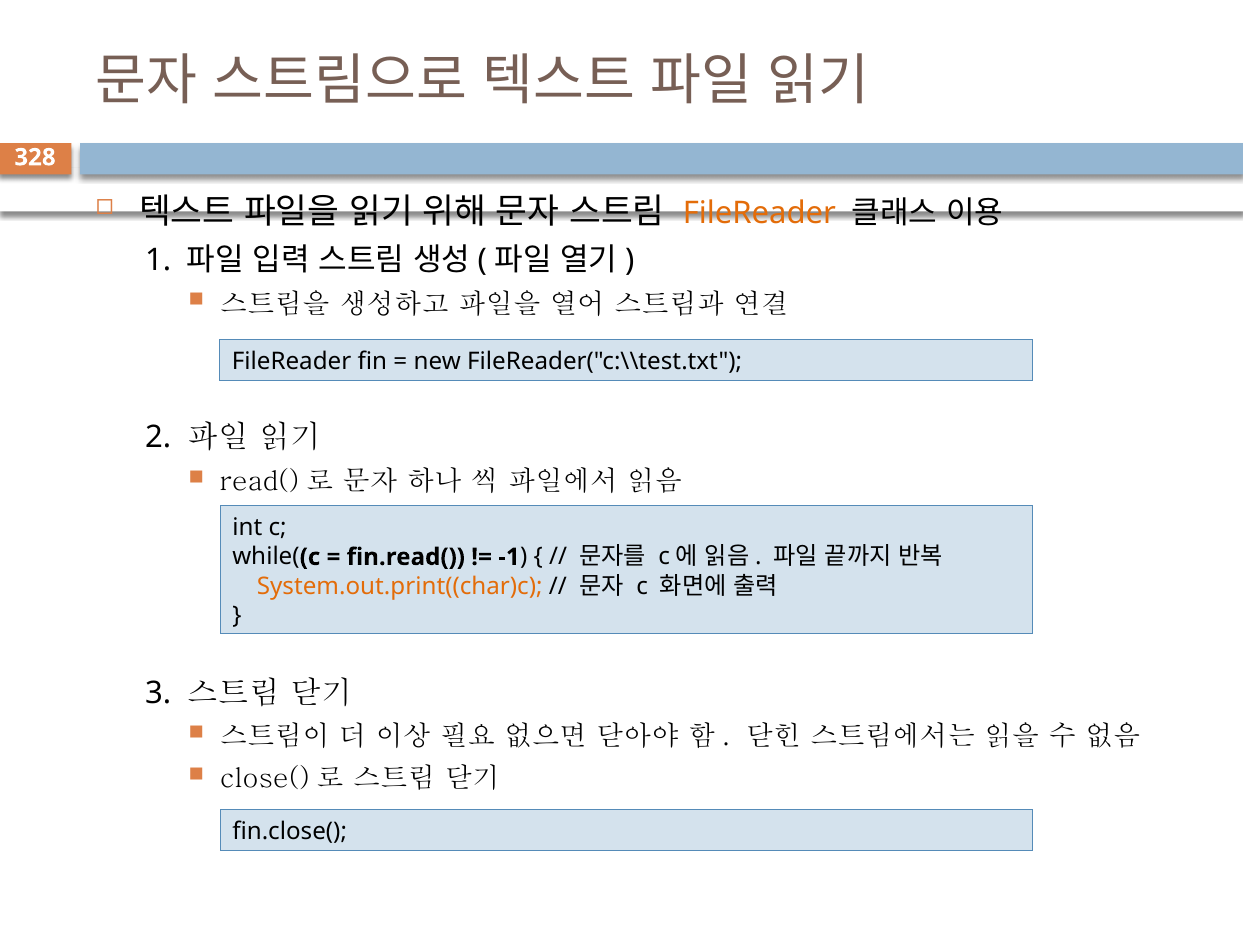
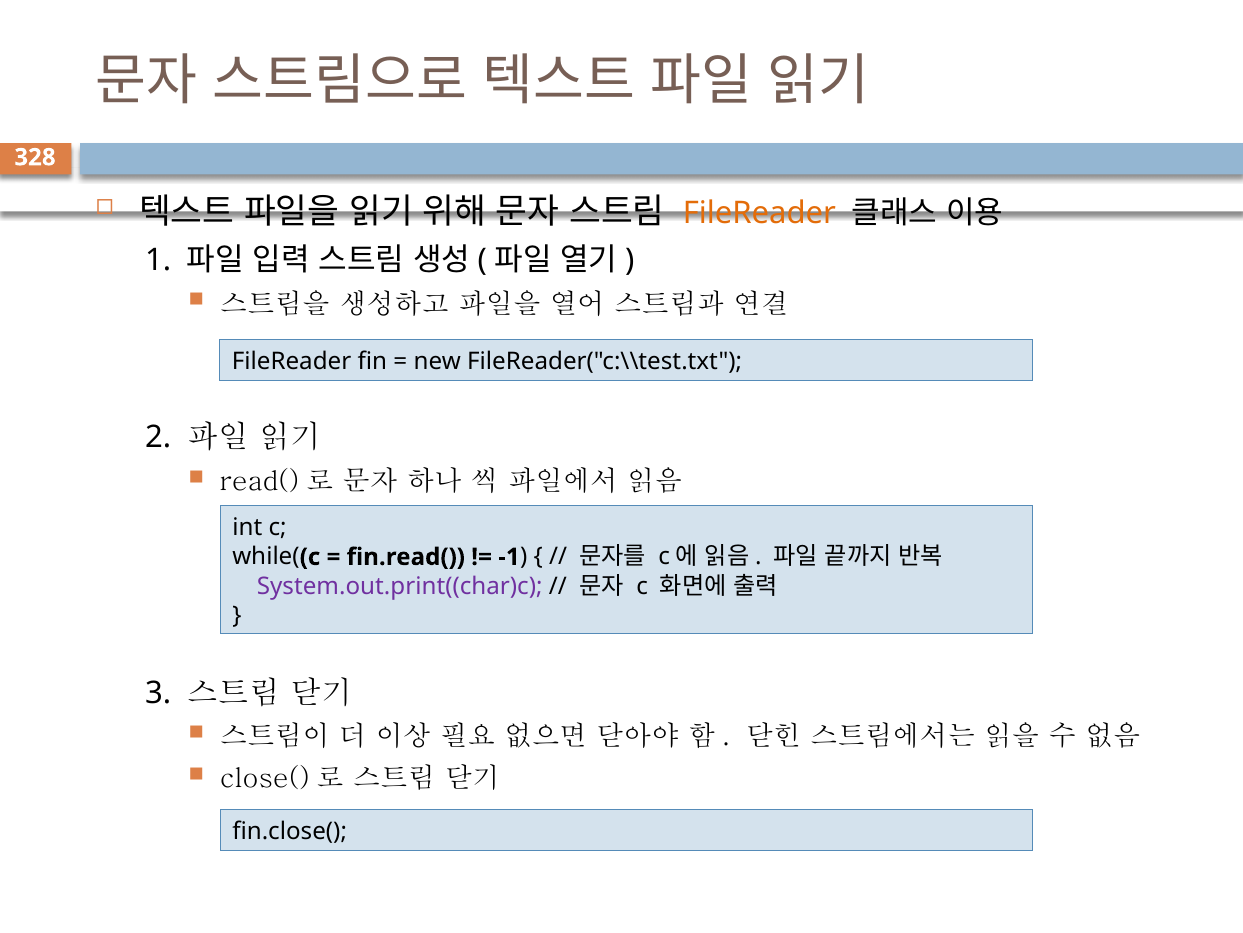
System.out.print((char)c colour: orange -> purple
